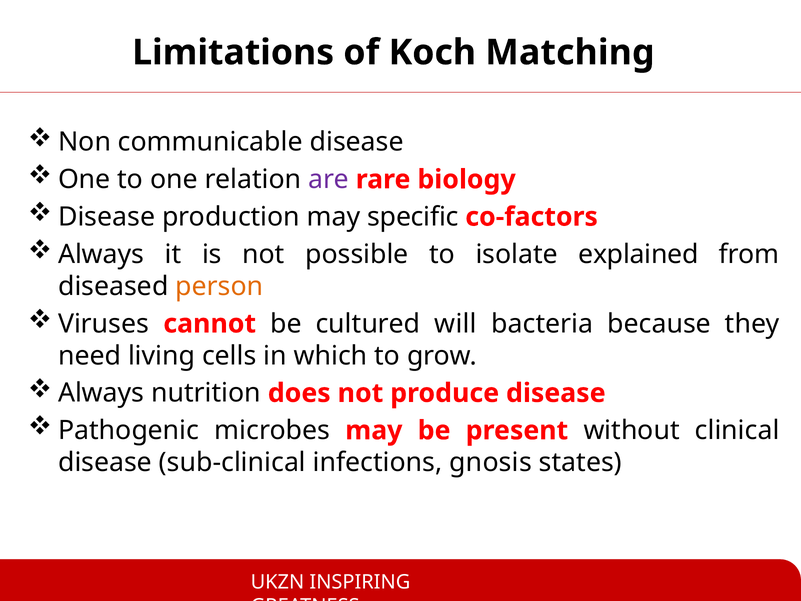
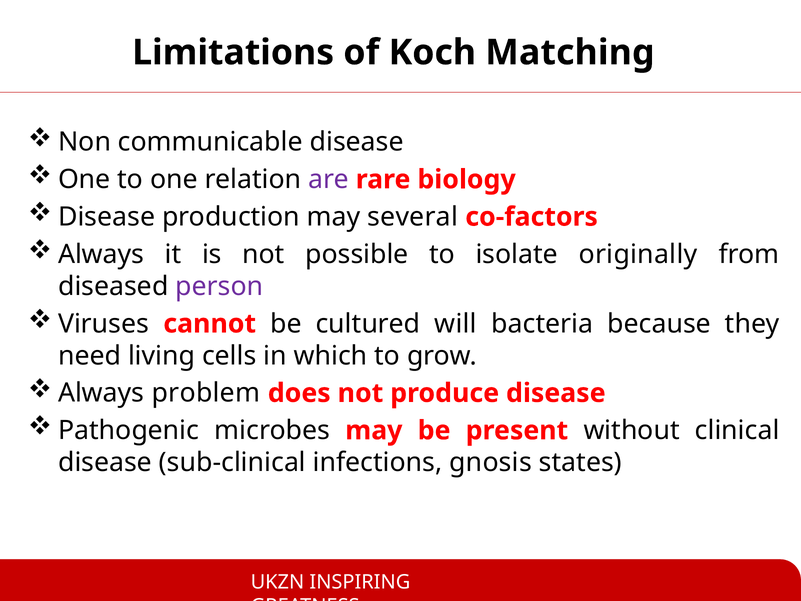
specific: specific -> several
explained: explained -> originally
person colour: orange -> purple
nutrition: nutrition -> problem
